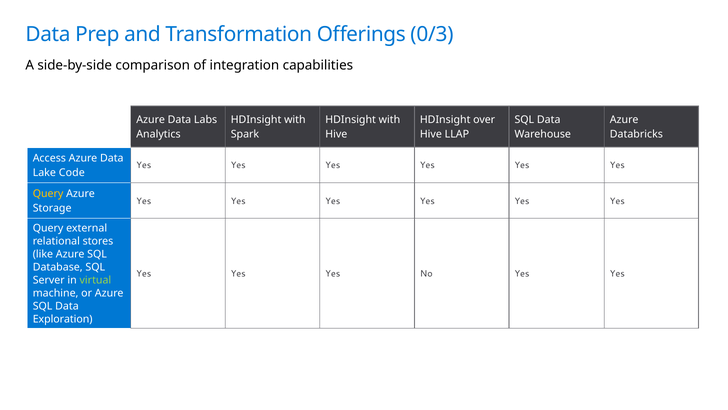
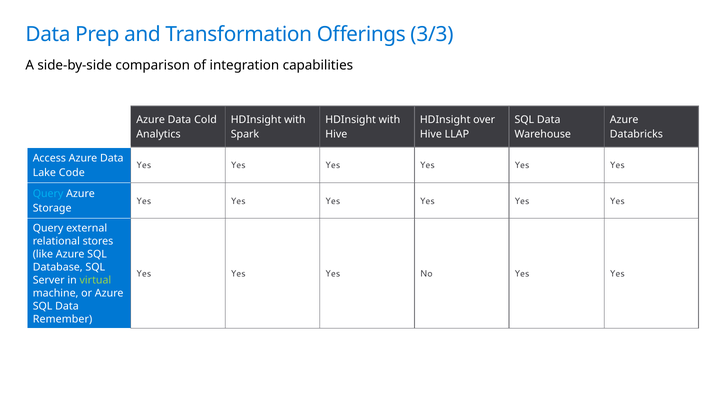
0/3: 0/3 -> 3/3
Labs: Labs -> Cold
Query at (48, 194) colour: yellow -> light blue
Exploration: Exploration -> Remember
